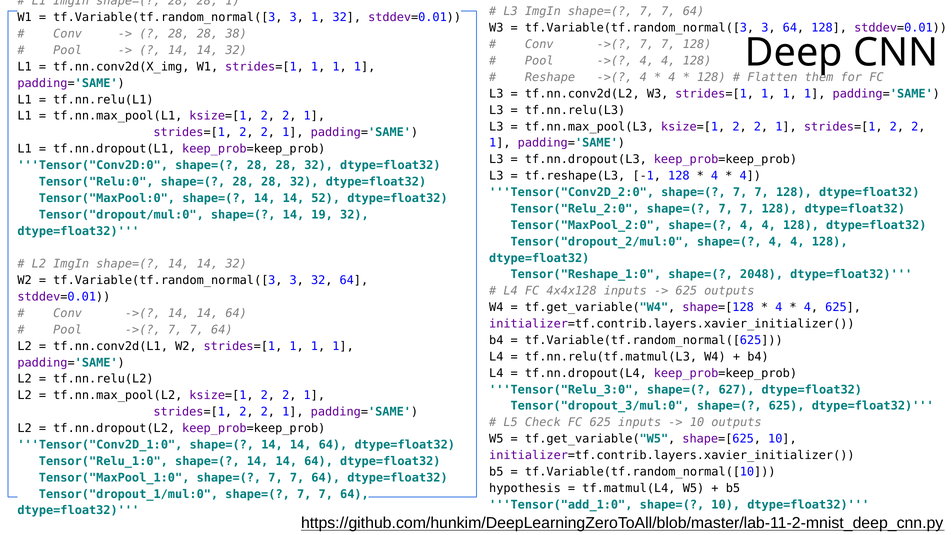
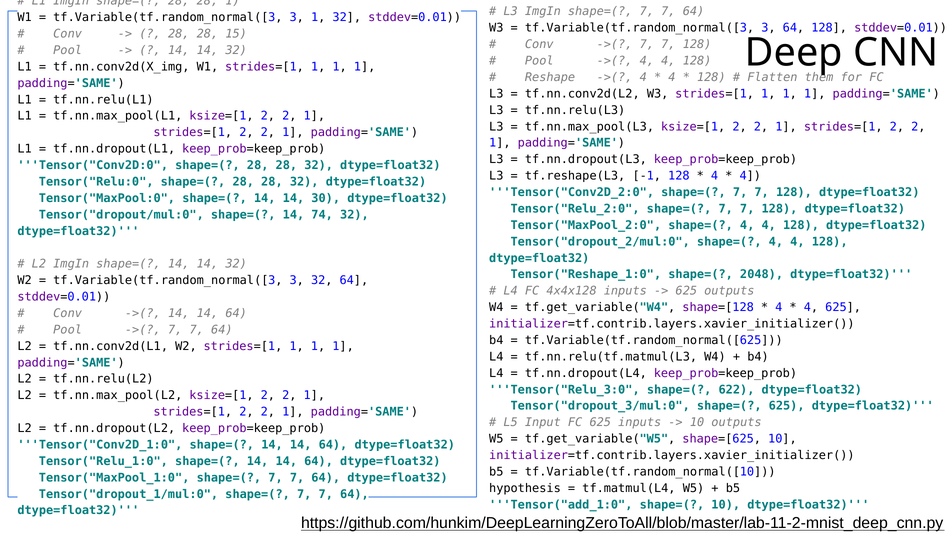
38: 38 -> 15
52: 52 -> 30
19: 19 -> 74
627: 627 -> 622
Check: Check -> Input
